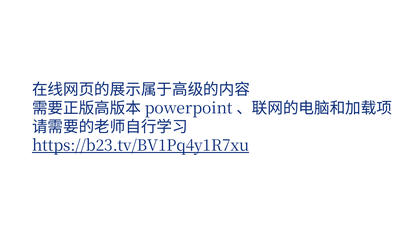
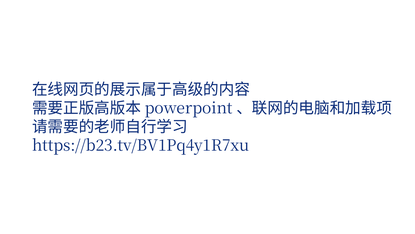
https://b23.tv/BV1Pq4y1R7xu underline: present -> none
